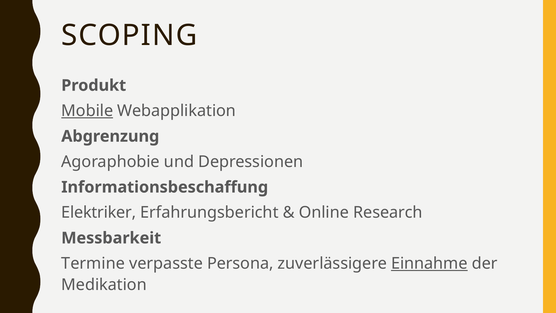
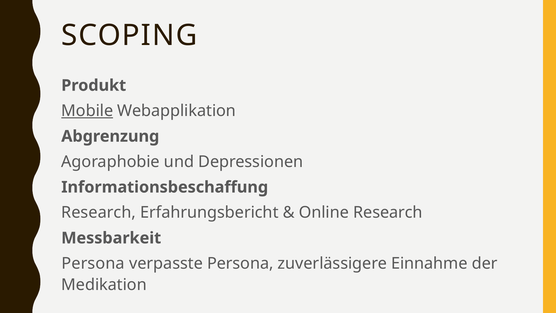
Elektriker at (99, 212): Elektriker -> Research
Termine at (93, 263): Termine -> Persona
Einnahme underline: present -> none
